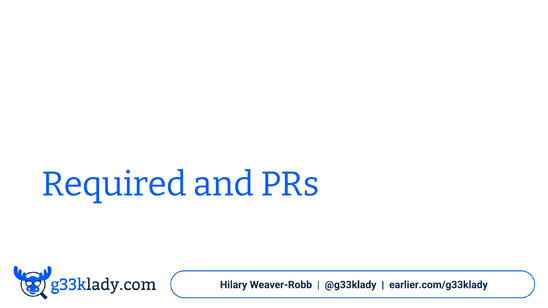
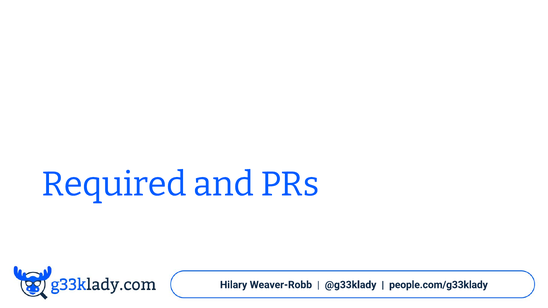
earlier.com/g33klady: earlier.com/g33klady -> people.com/g33klady
